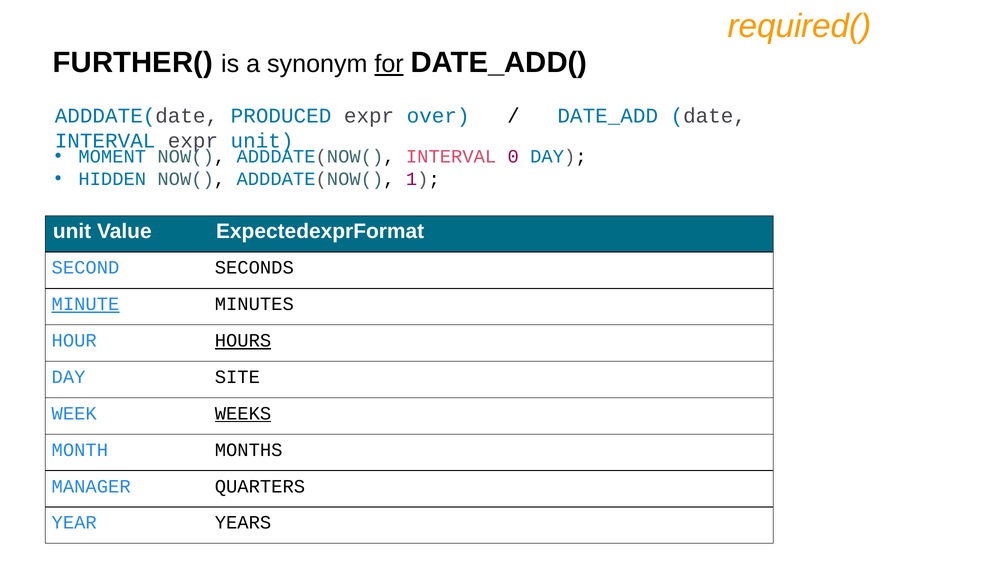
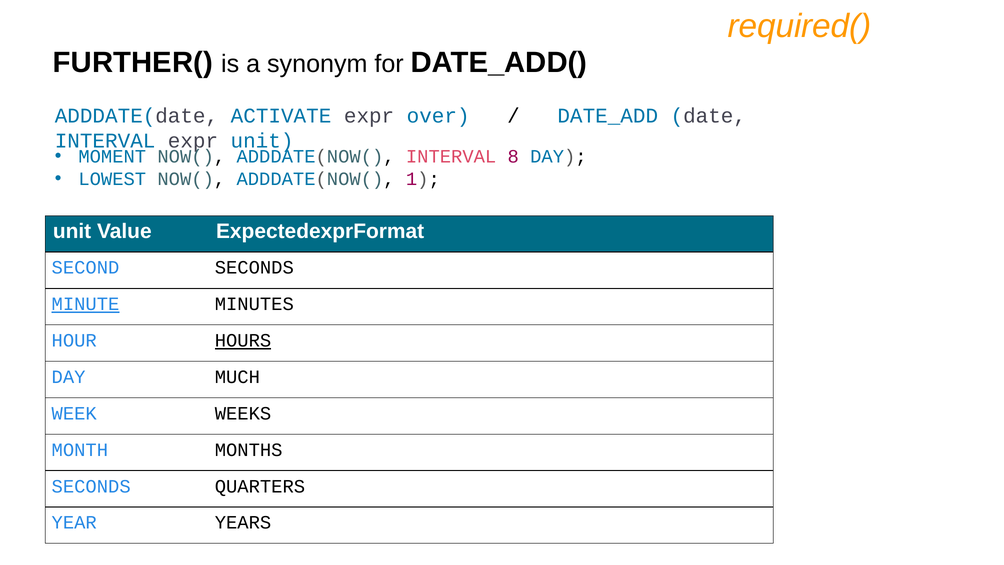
for underline: present -> none
PRODUCED: PRODUCED -> ACTIVATE
0: 0 -> 8
HIDDEN: HIDDEN -> LOWEST
SITE: SITE -> MUCH
WEEKS underline: present -> none
MANAGER at (91, 486): MANAGER -> SECONDS
